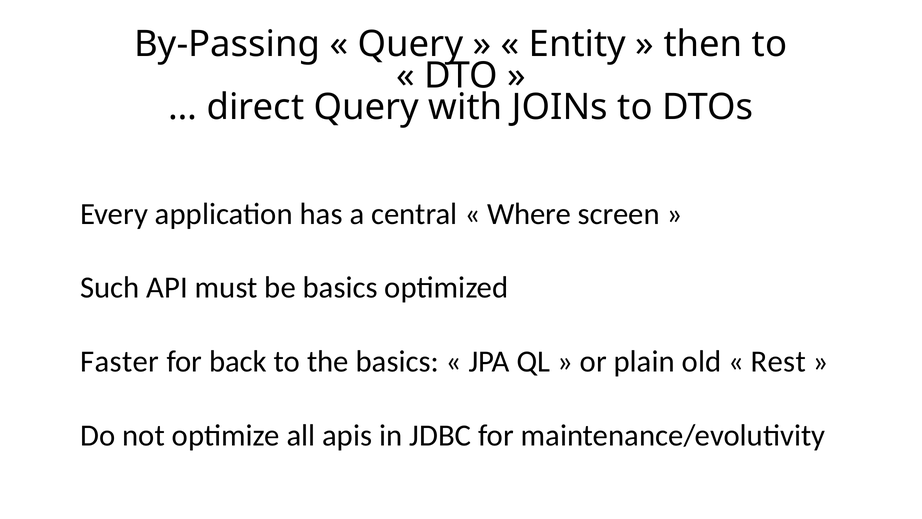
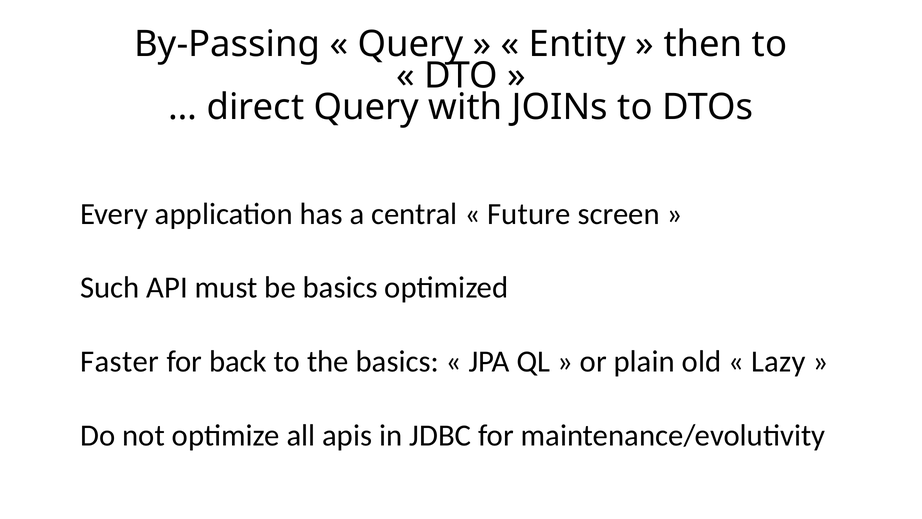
Where: Where -> Future
Rest: Rest -> Lazy
